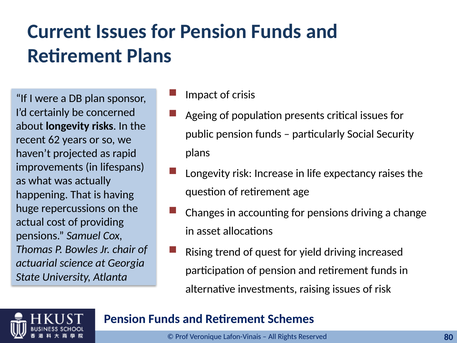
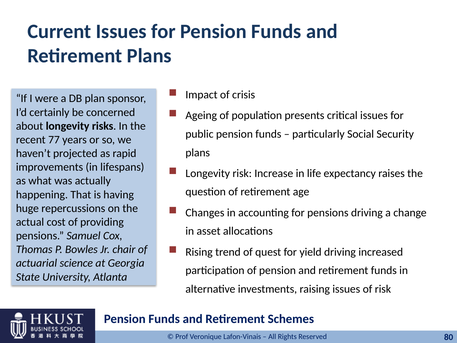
62: 62 -> 77
